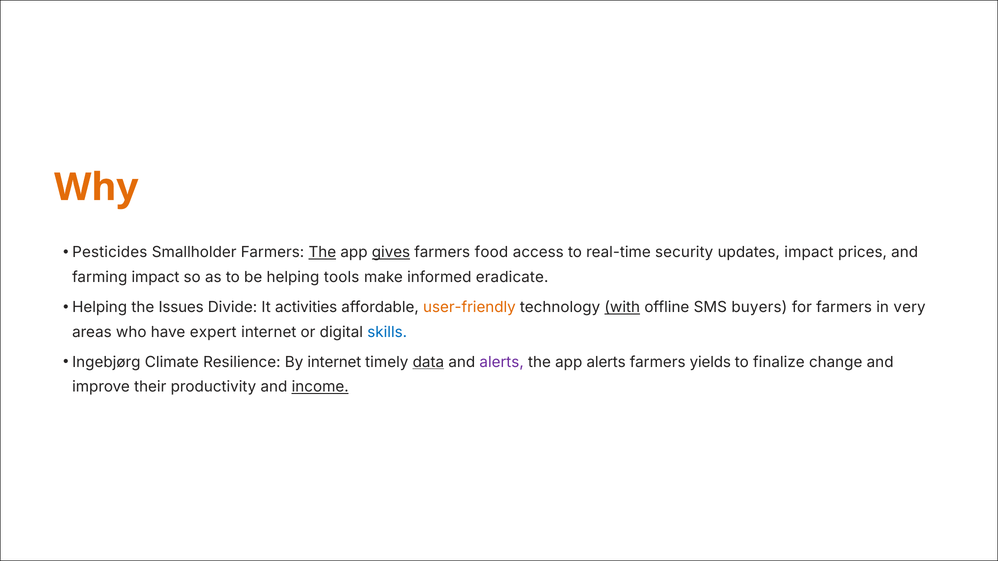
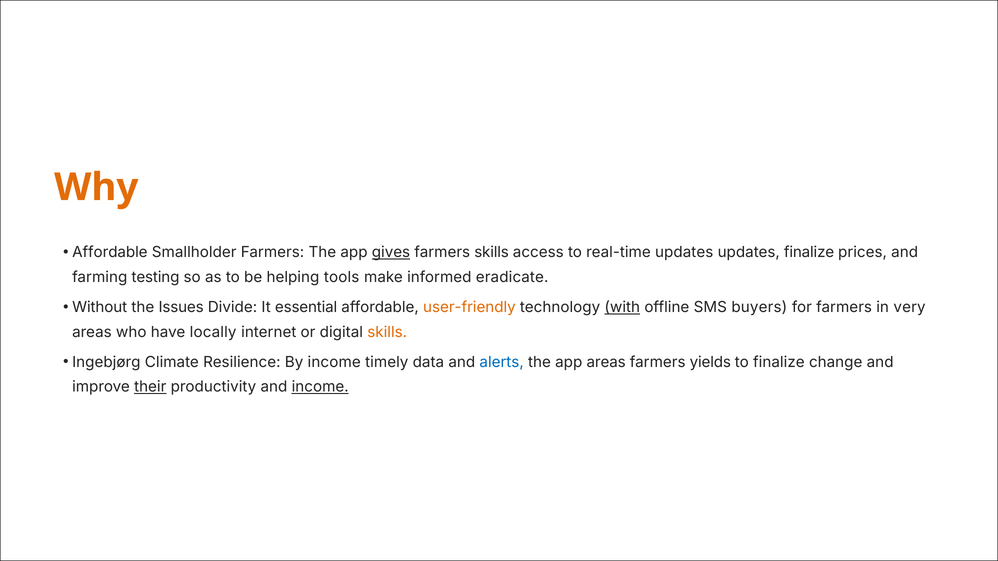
Pesticides at (110, 253): Pesticides -> Affordable
The at (322, 253) underline: present -> none
farmers food: food -> skills
real-time security: security -> updates
updates impact: impact -> finalize
farming impact: impact -> testing
Helping at (100, 308): Helping -> Without
activities: activities -> essential
expert: expert -> locally
skills at (387, 332) colour: blue -> orange
By internet: internet -> income
data underline: present -> none
alerts at (502, 362) colour: purple -> blue
app alerts: alerts -> areas
their underline: none -> present
